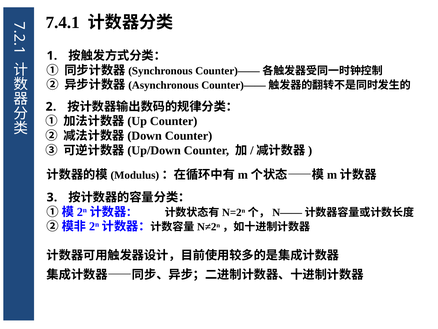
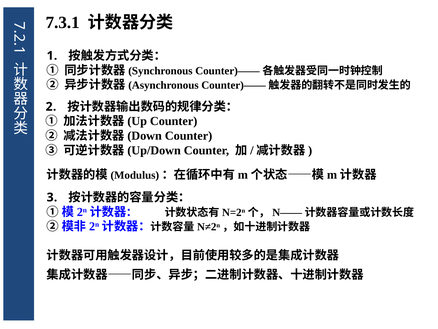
7.4.1: 7.4.1 -> 7.3.1
